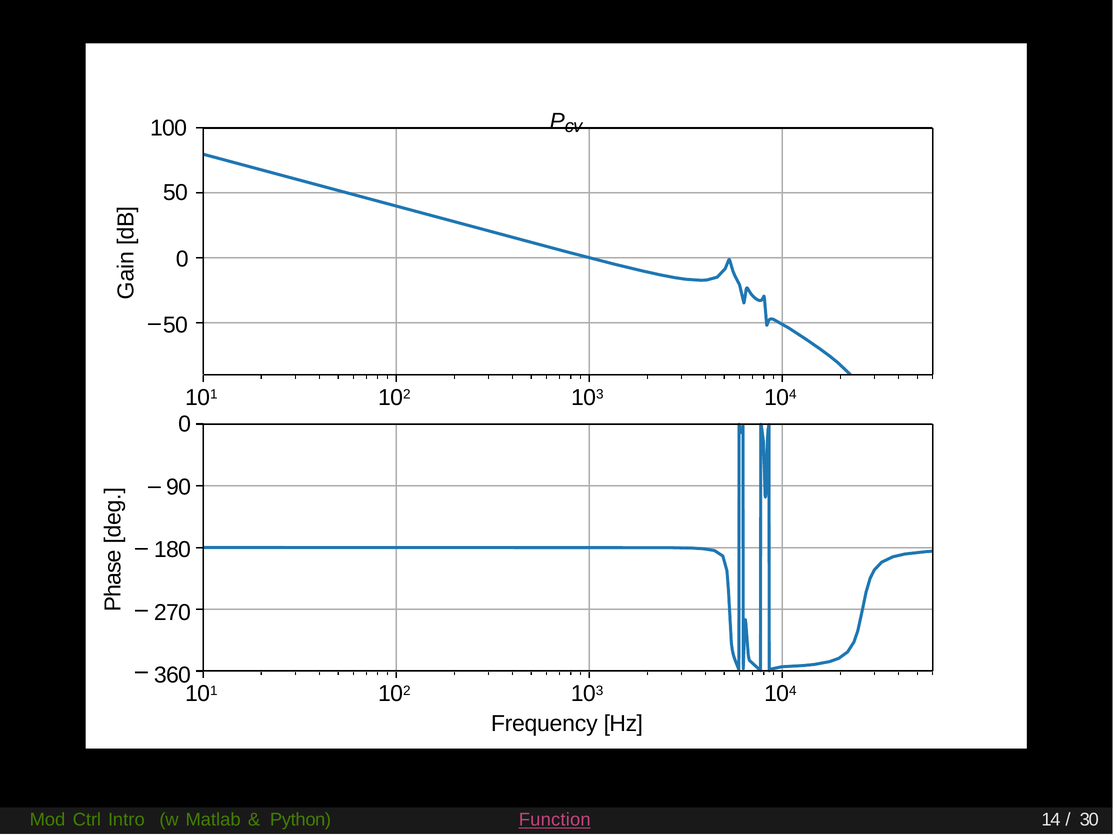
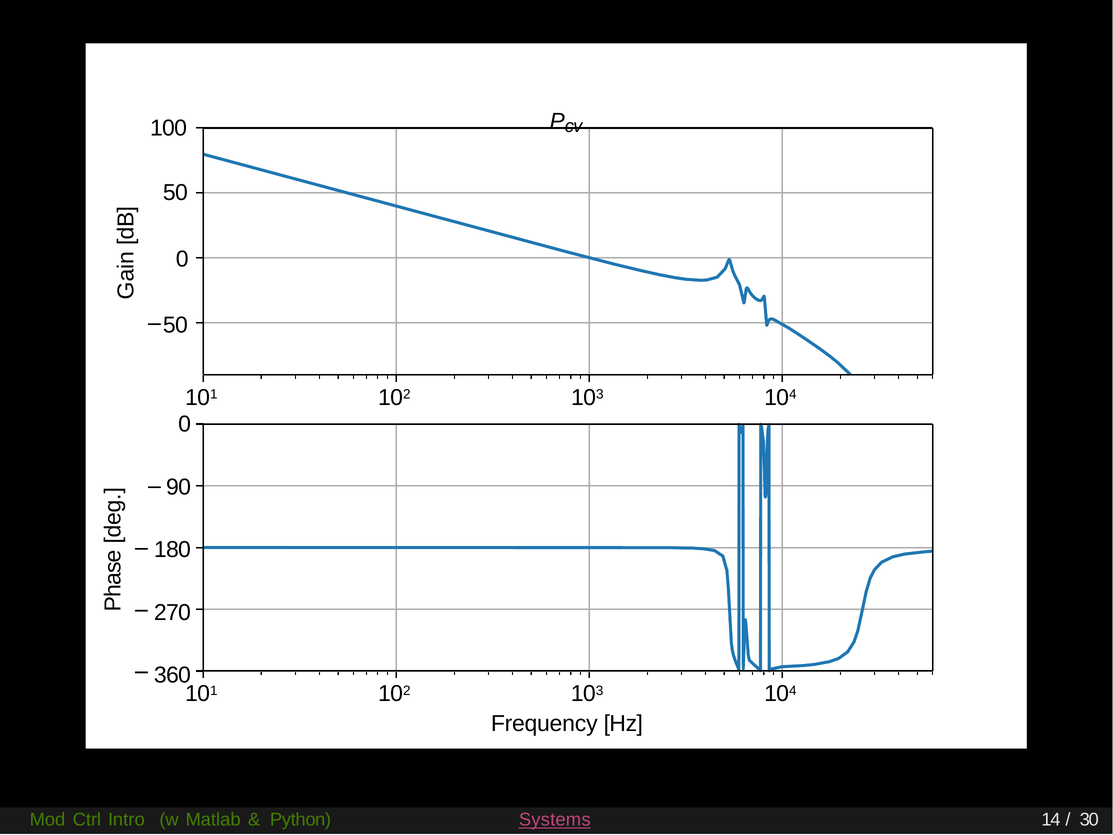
Function: Function -> Systems
